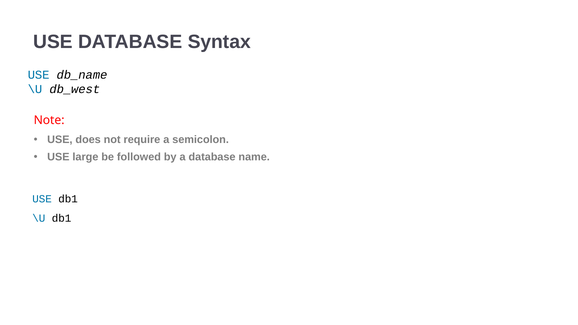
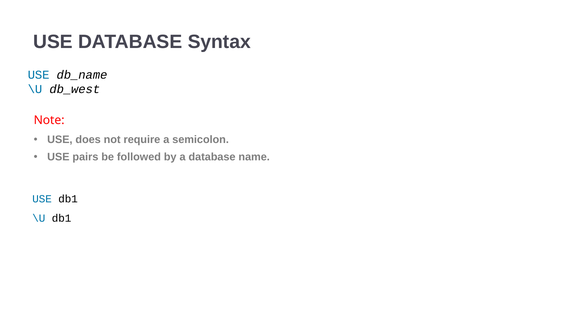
large: large -> pairs
